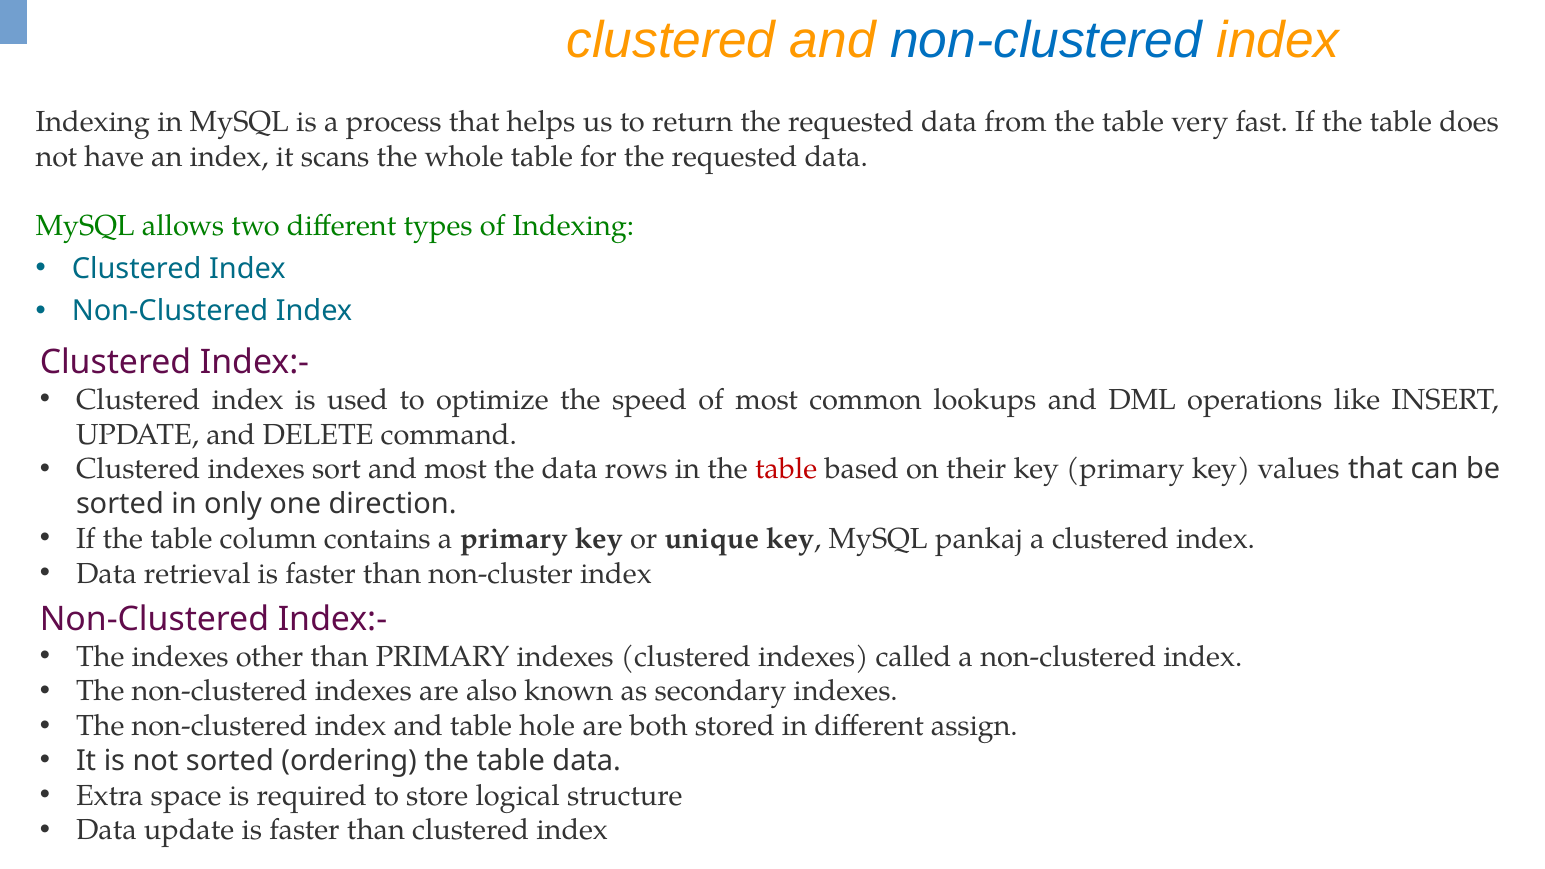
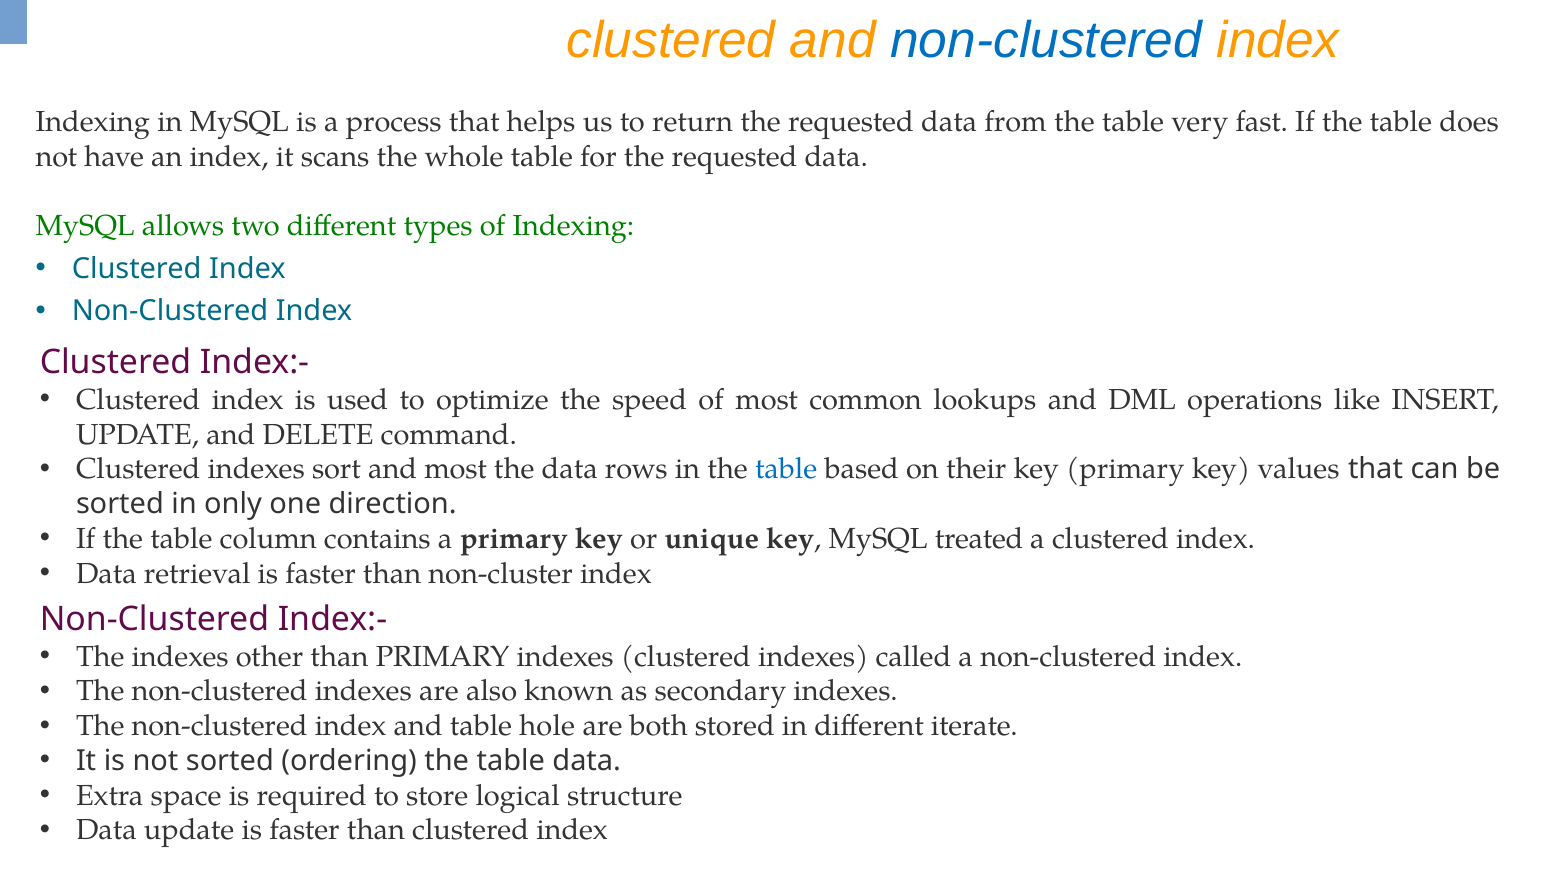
table at (786, 469) colour: red -> blue
pankaj: pankaj -> treated
assign: assign -> iterate
